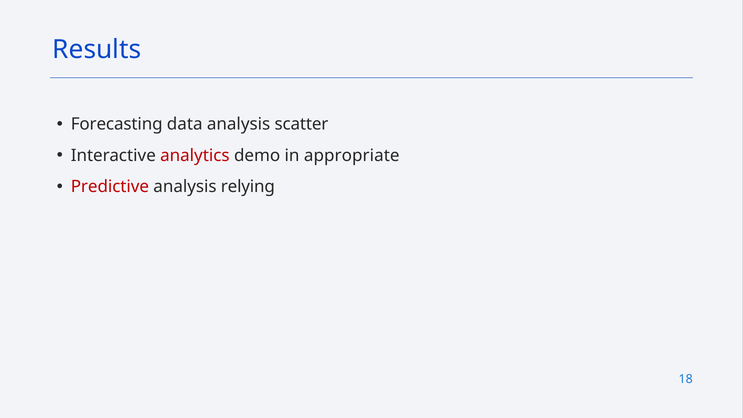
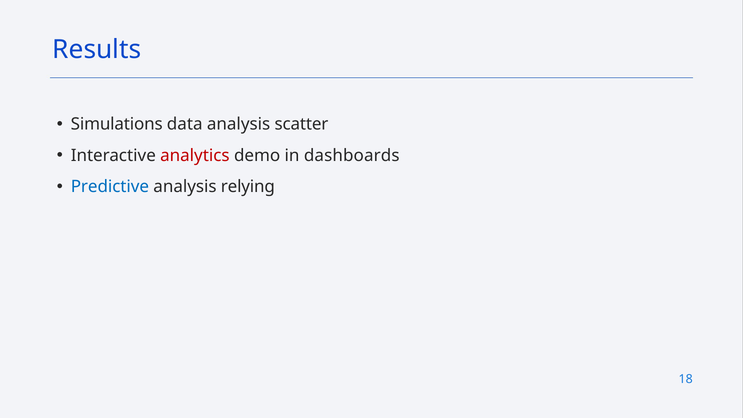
Forecasting: Forecasting -> Simulations
appropriate: appropriate -> dashboards
Predictive colour: red -> blue
